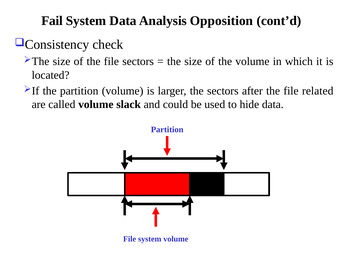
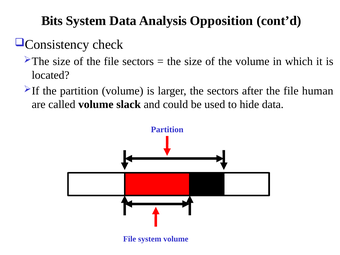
Fail: Fail -> Bits
related: related -> human
